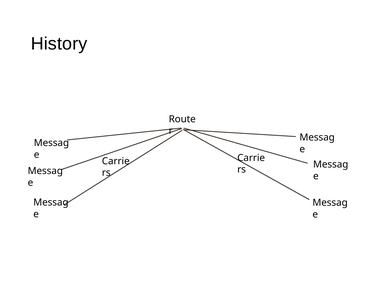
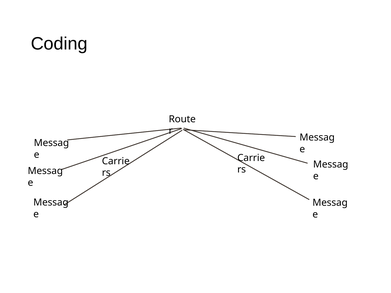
History: History -> Coding
